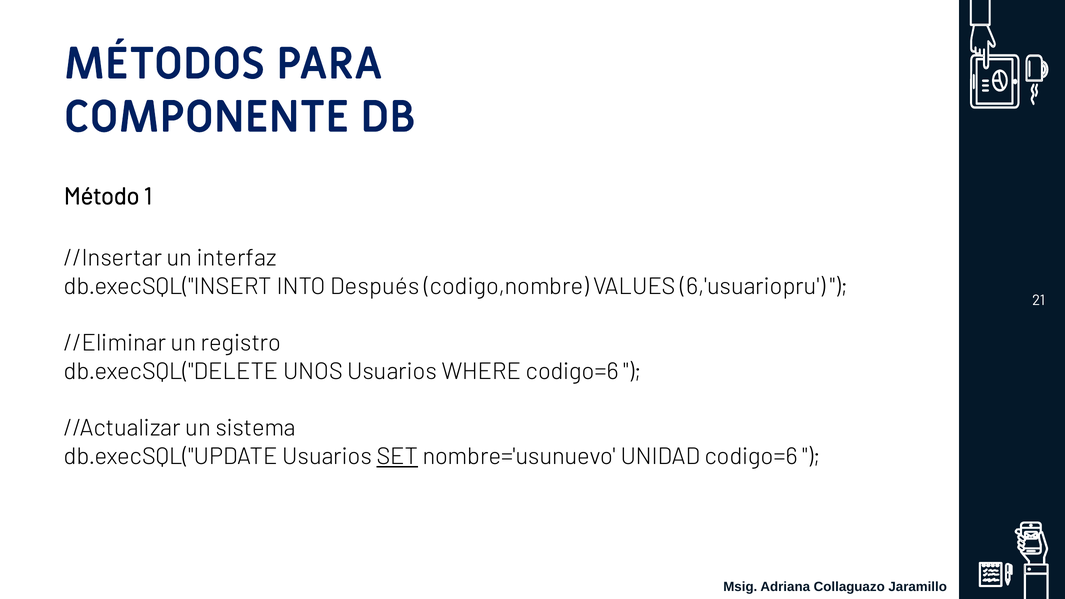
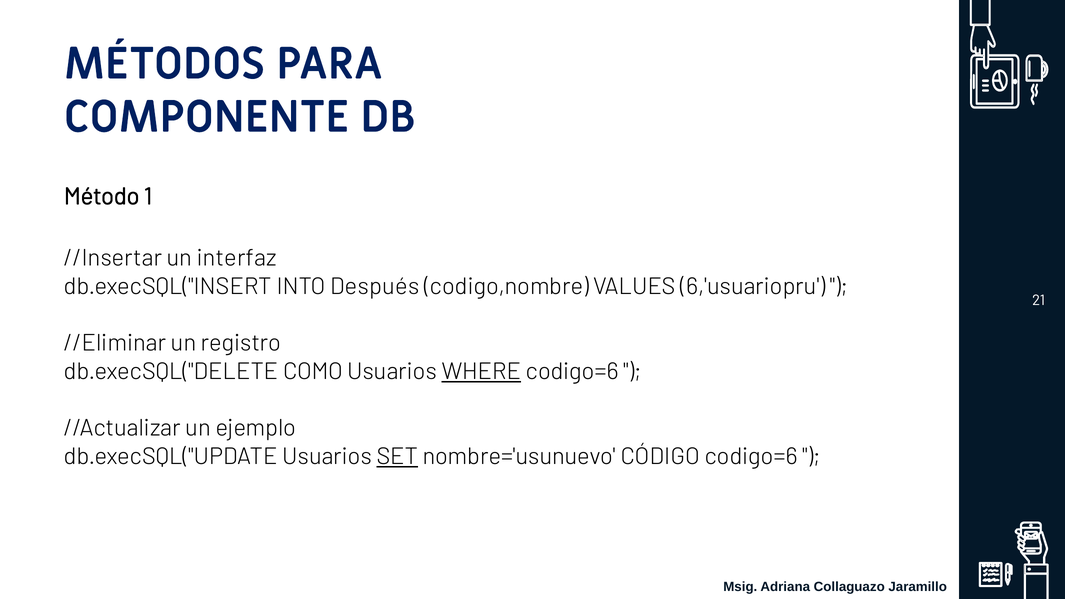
UNOS: UNOS -> COMO
WHERE underline: none -> present
sistema: sistema -> ejemplo
UNIDAD: UNIDAD -> CÓDIGO
